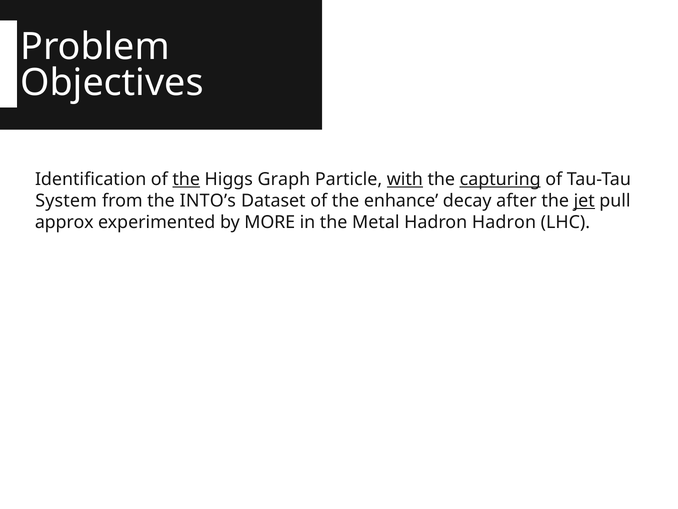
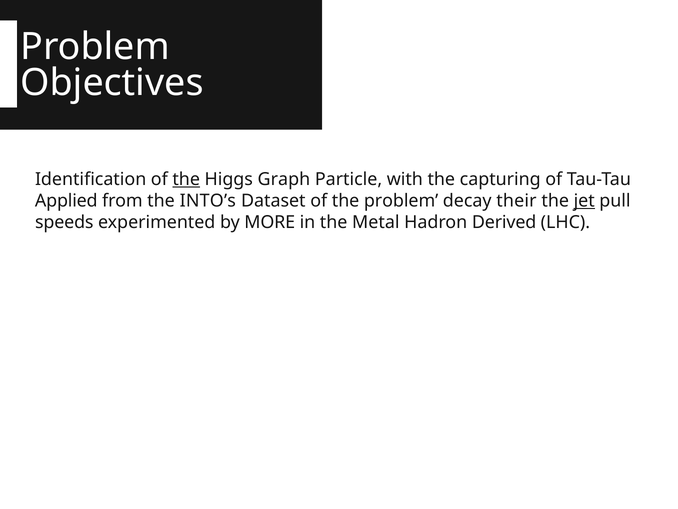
with underline: present -> none
capturing underline: present -> none
System: System -> Applied
the enhance: enhance -> problem
after: after -> their
approx: approx -> speeds
Hadron Hadron: Hadron -> Derived
